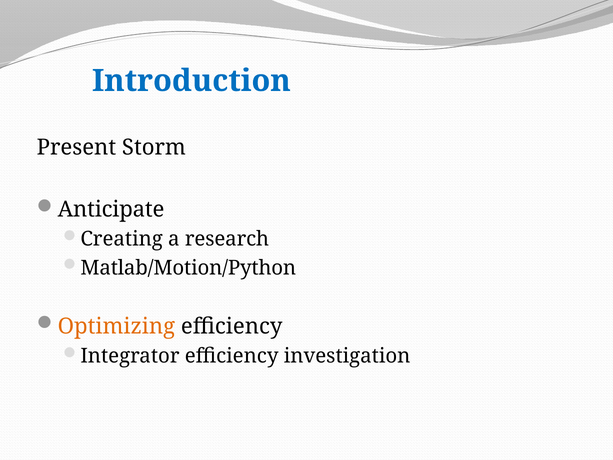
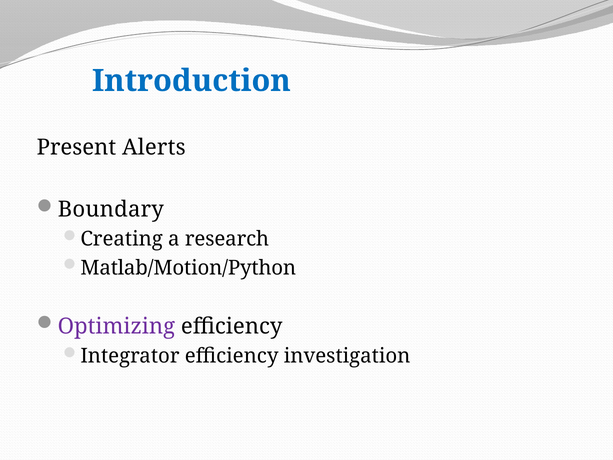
Storm: Storm -> Alerts
Anticipate: Anticipate -> Boundary
Optimizing colour: orange -> purple
